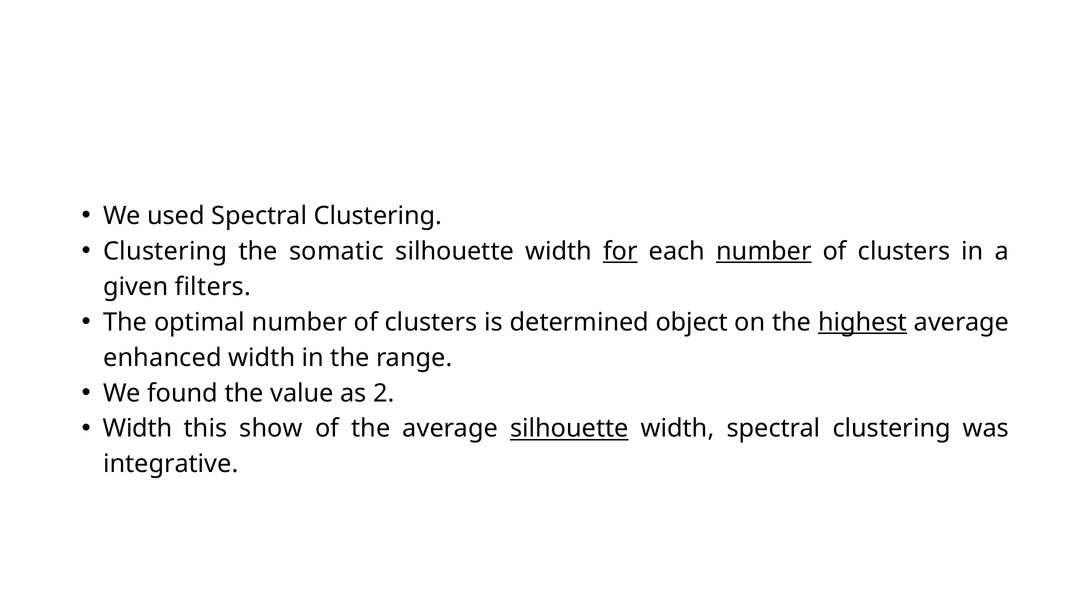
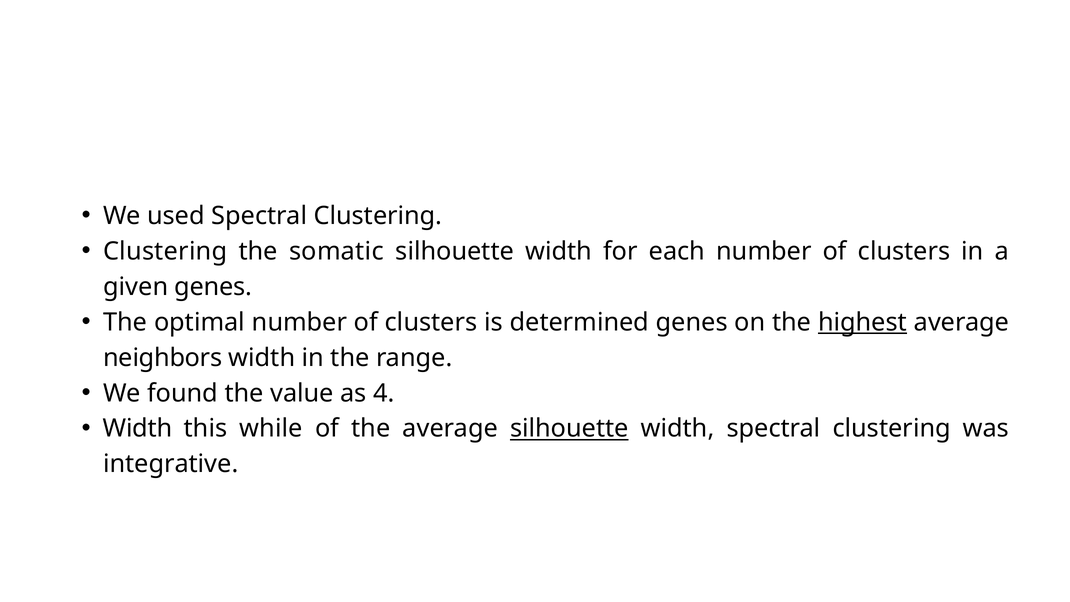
for underline: present -> none
number at (764, 251) underline: present -> none
given filters: filters -> genes
determined object: object -> genes
enhanced: enhanced -> neighbors
2: 2 -> 4
show: show -> while
